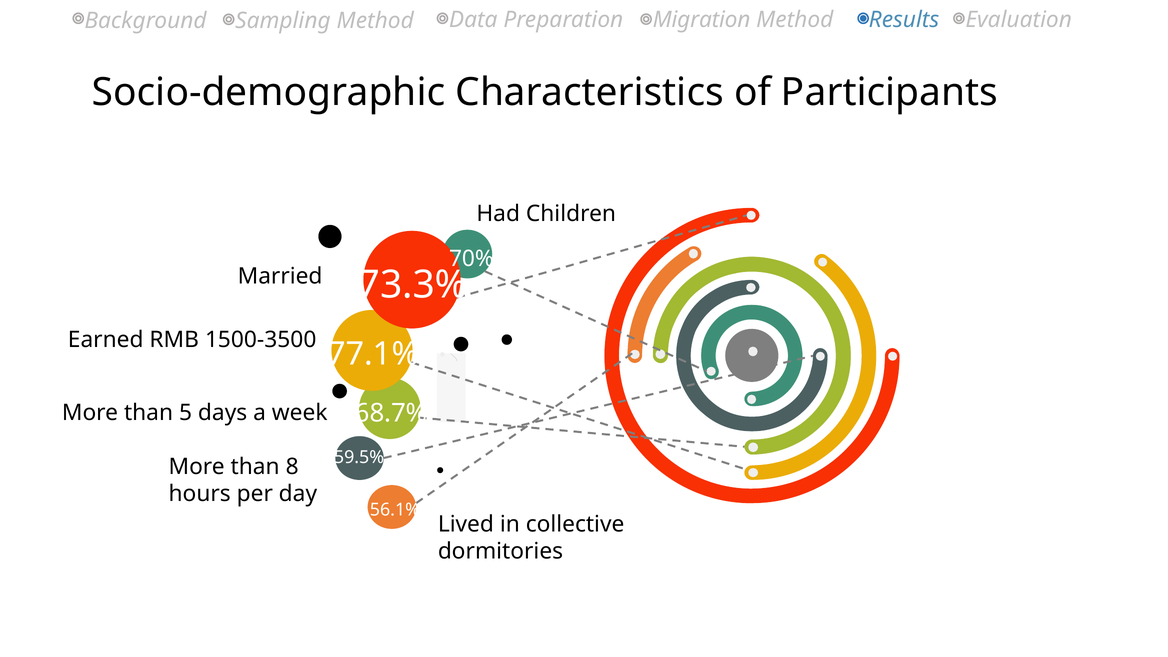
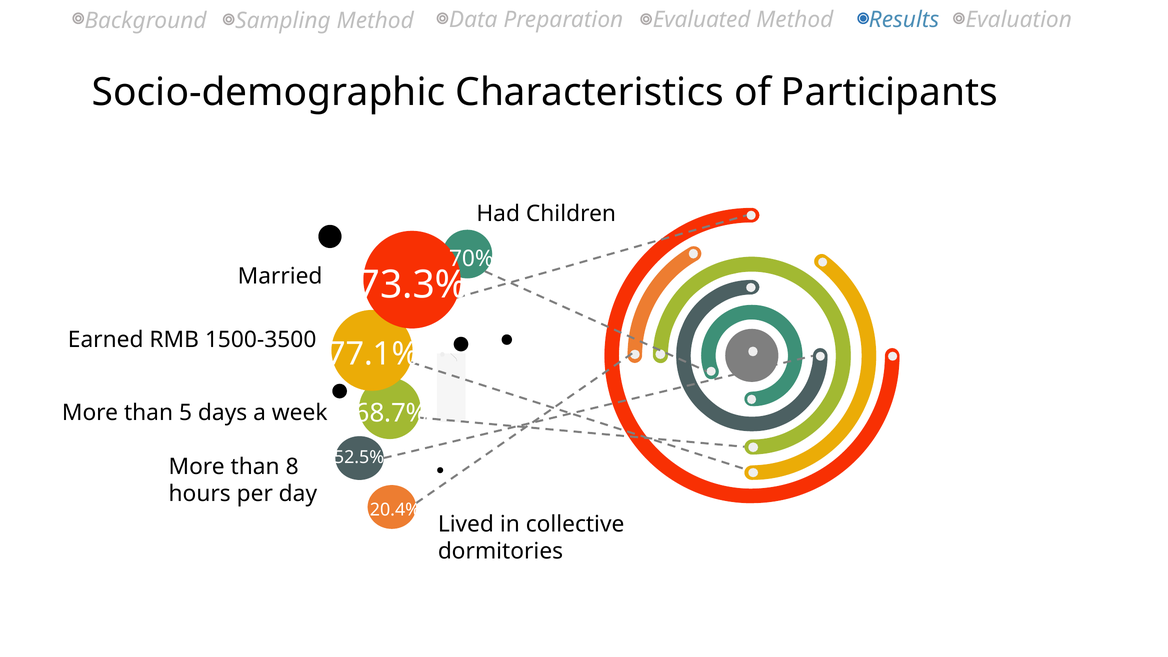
Migration: Migration -> Evaluated
59.5%: 59.5% -> 52.5%
56.1%: 56.1% -> 20.4%
